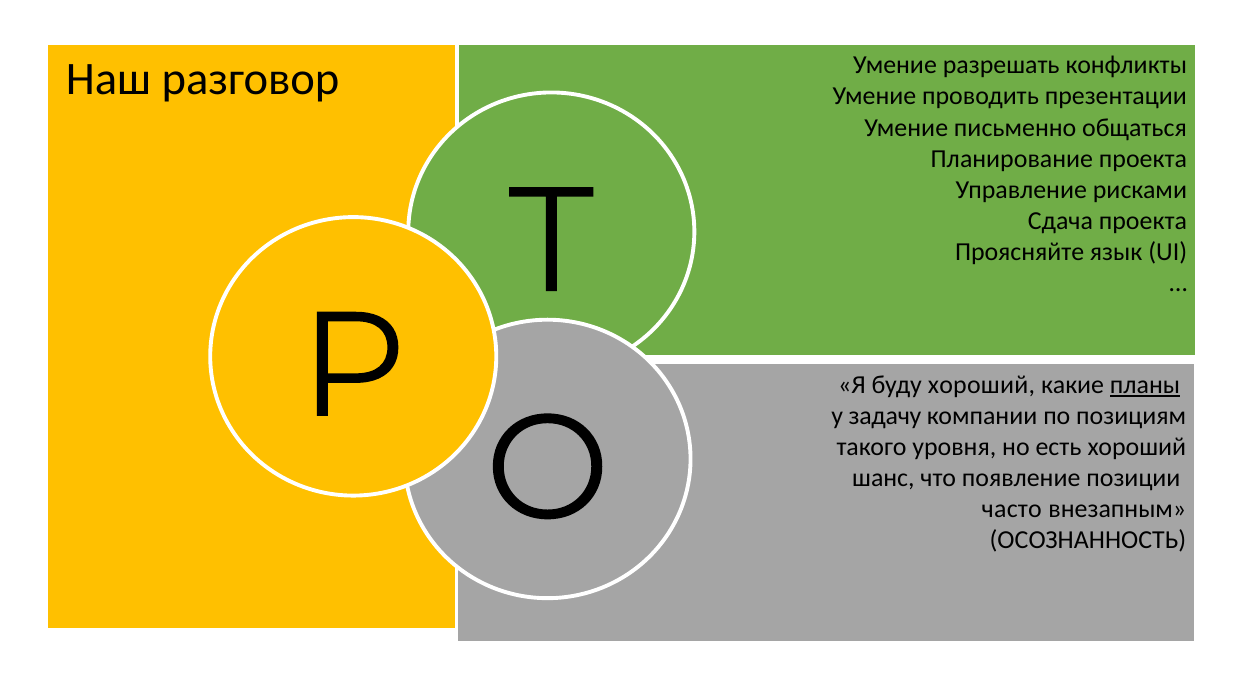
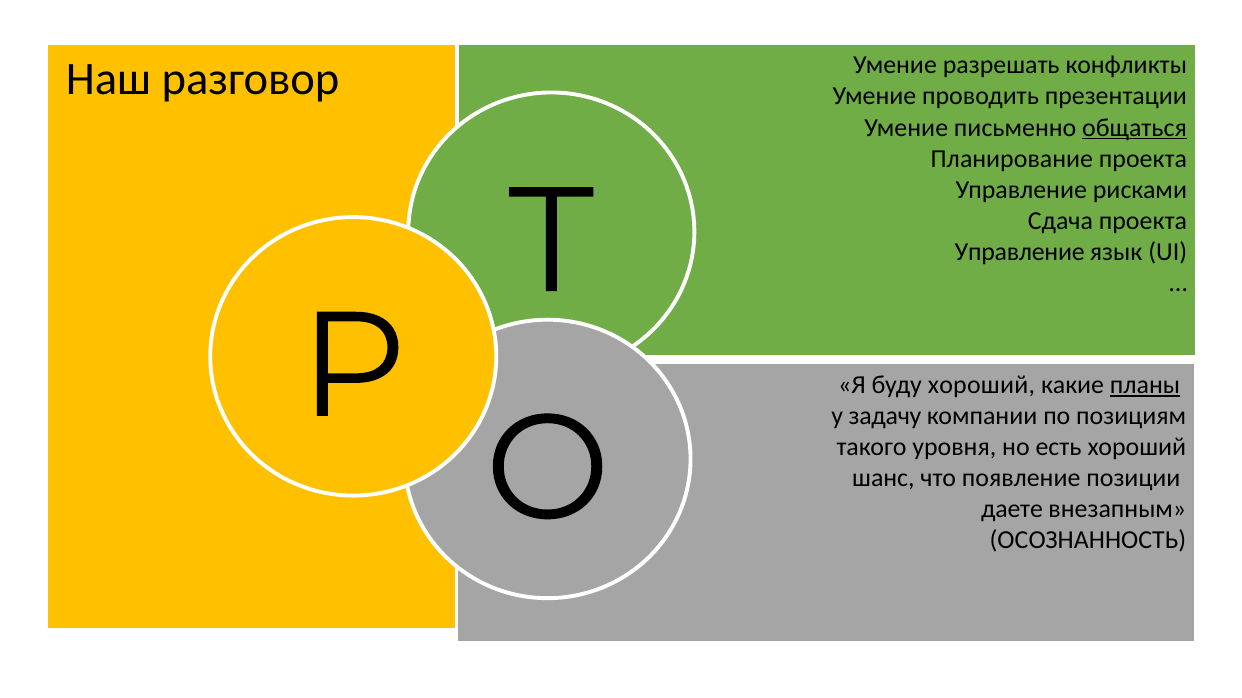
общаться underline: none -> present
Проясняйте at (1020, 252): Проясняйте -> Управление
часто: часто -> даете
